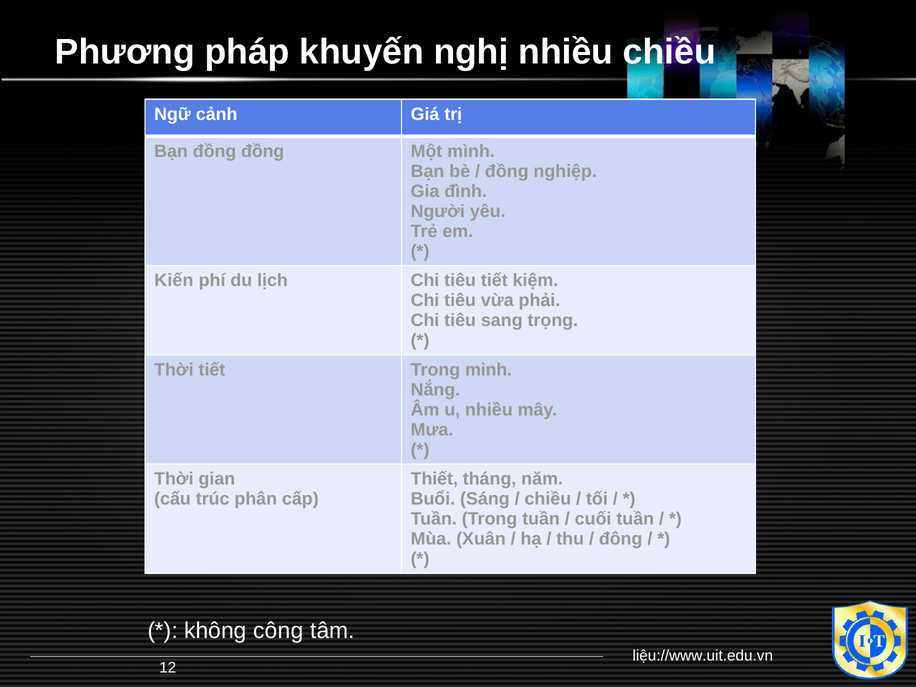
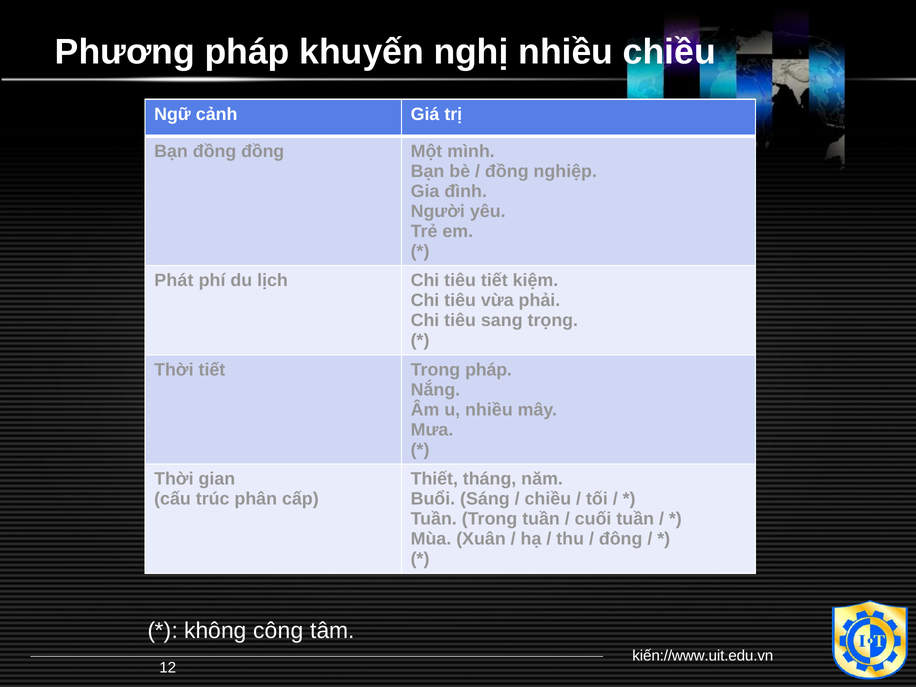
Kiến: Kiến -> Phát
Trong minh: minh -> pháp
liệu://www.uit.edu.vn: liệu://www.uit.edu.vn -> kiến://www.uit.edu.vn
